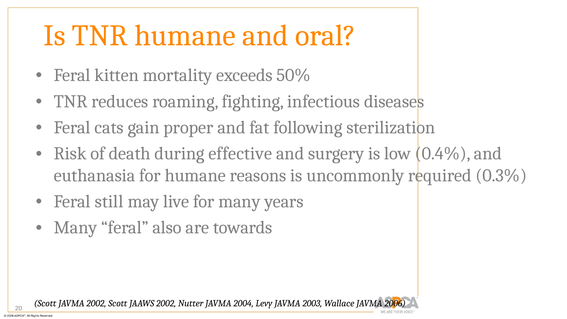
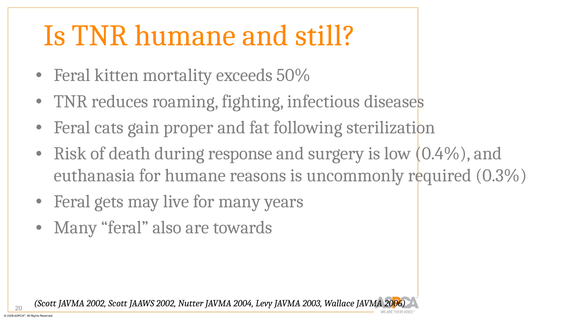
oral: oral -> still
effective: effective -> response
still: still -> gets
